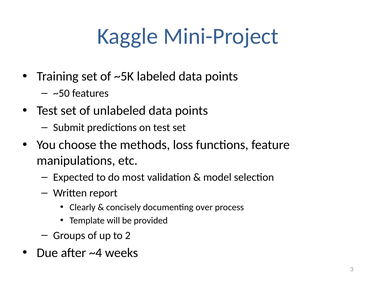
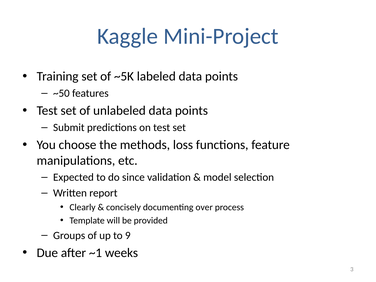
most: most -> since
2: 2 -> 9
~4: ~4 -> ~1
